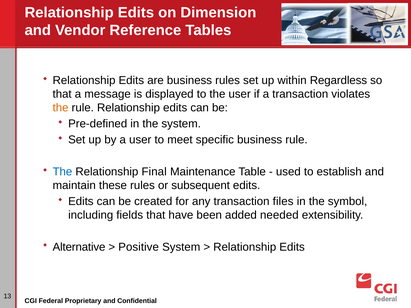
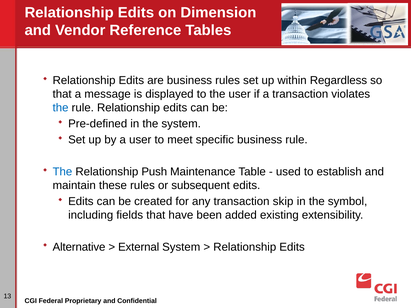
the at (61, 108) colour: orange -> blue
Final: Final -> Push
files: files -> skip
needed: needed -> existing
Positive: Positive -> External
